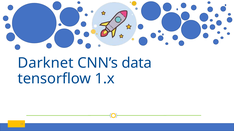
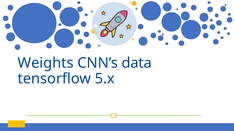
Darknet: Darknet -> Weights
1.x: 1.x -> 5.x
